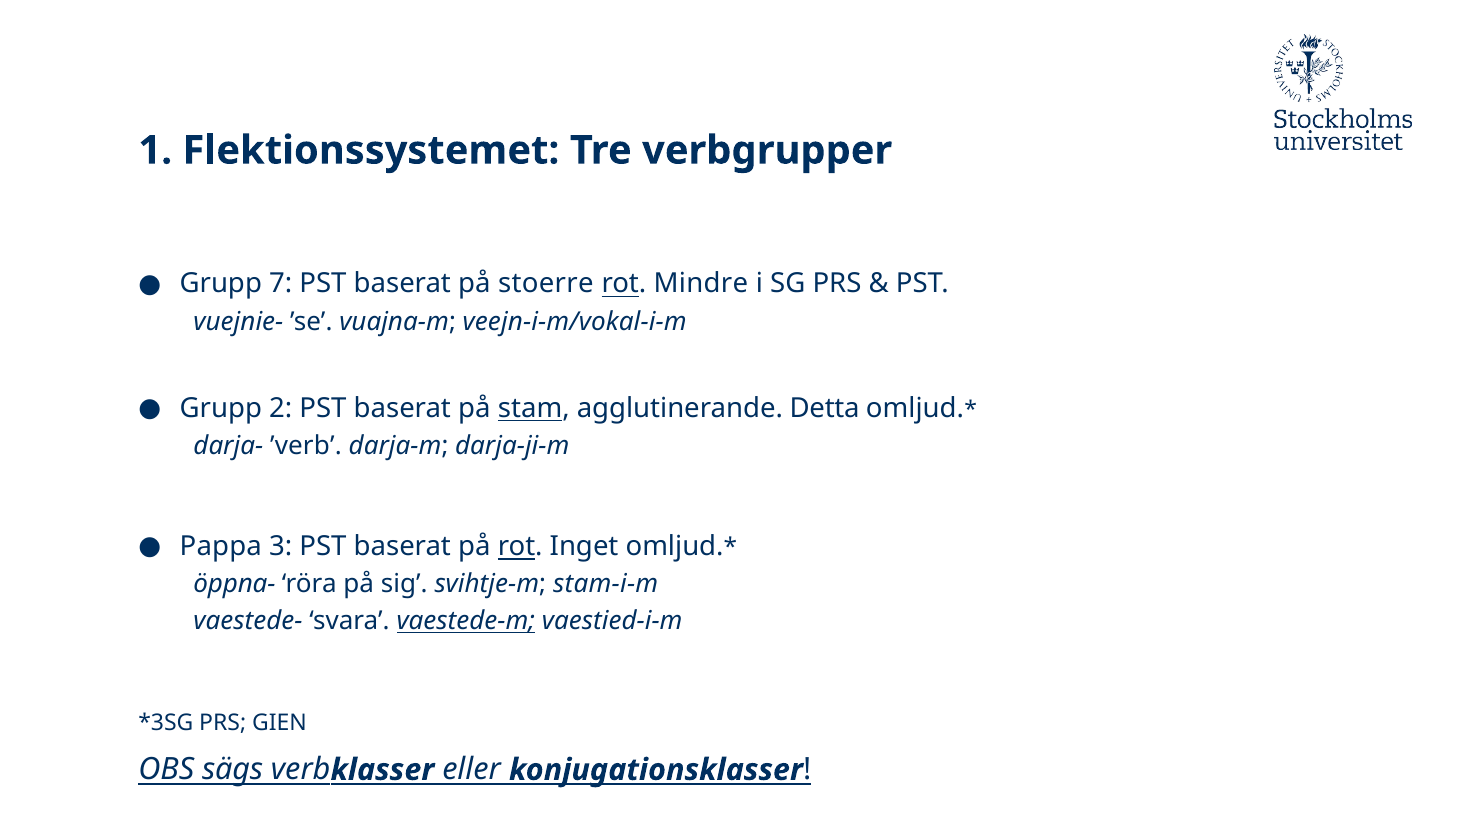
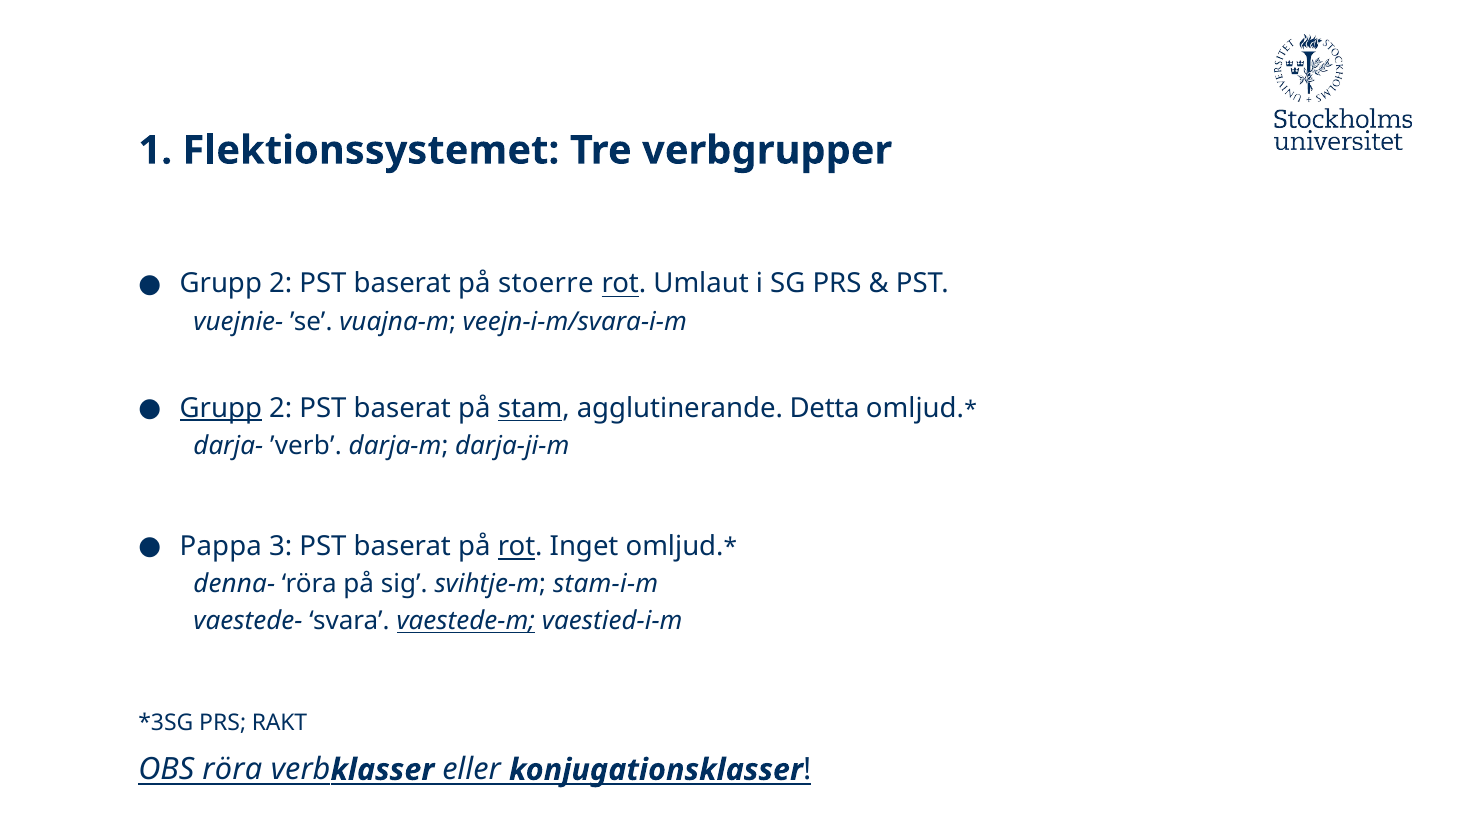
7 at (281, 284): 7 -> 2
Mindre: Mindre -> Umlaut
veejn-i-m/vokal-i-m: veejn-i-m/vokal-i-m -> veejn-i-m/svara-i-m
Grupp at (221, 408) underline: none -> present
öppna-: öppna- -> denna-
GIEN: GIEN -> RAKT
OBS sägs: sägs -> röra
